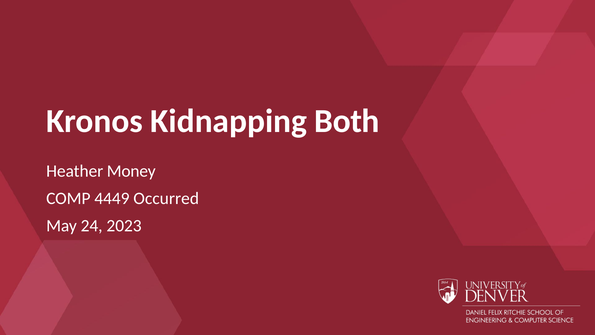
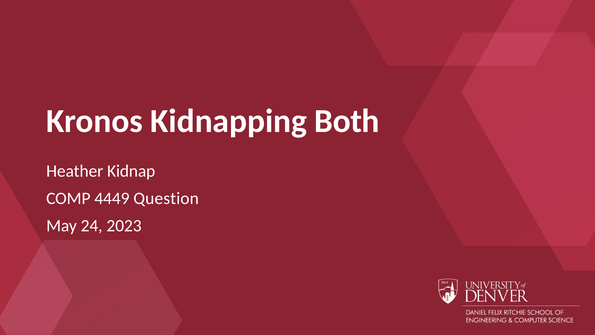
Money: Money -> Kidnap
Occurred: Occurred -> Question
